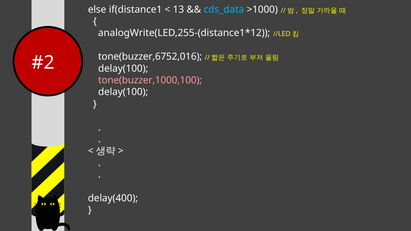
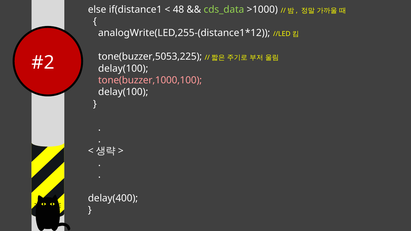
13: 13 -> 48
cds_data colour: light blue -> light green
tone(buzzer,6752,016: tone(buzzer,6752,016 -> tone(buzzer,5053,225
